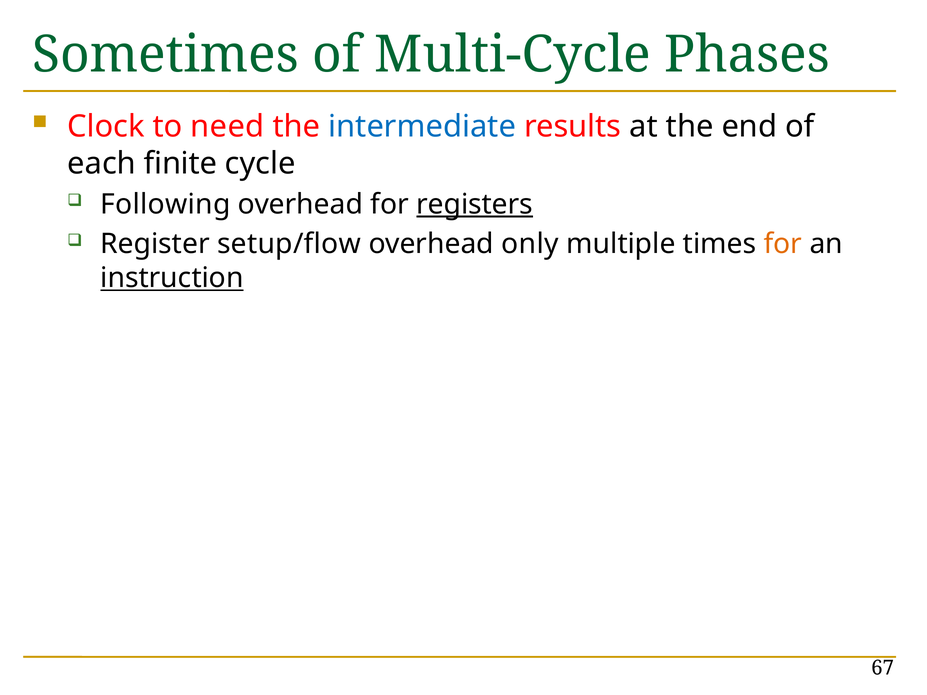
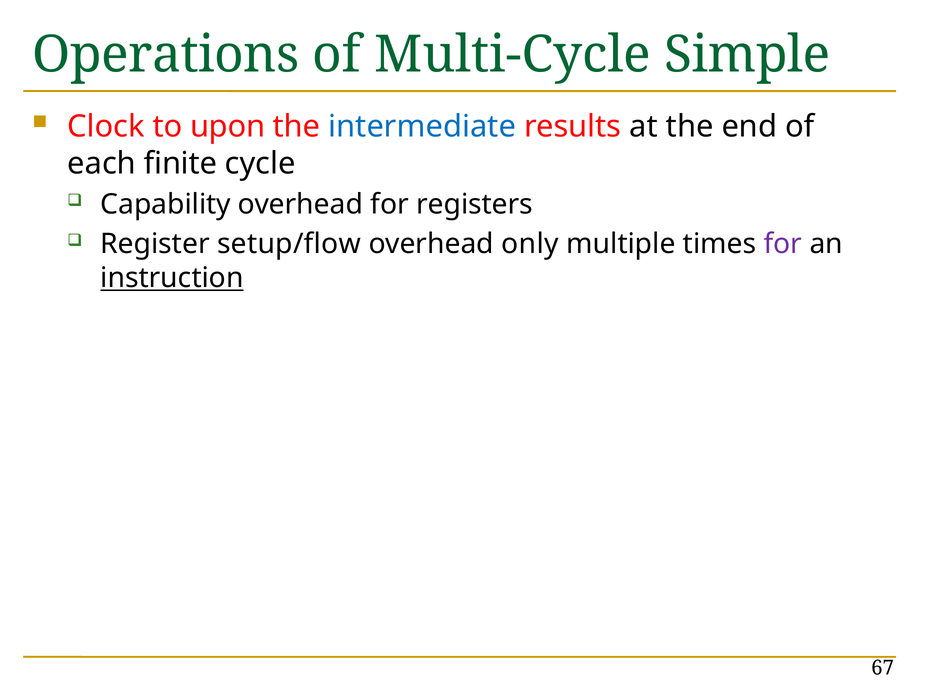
Sometimes: Sometimes -> Operations
Phases: Phases -> Simple
need: need -> upon
Following: Following -> Capability
registers underline: present -> none
for at (783, 244) colour: orange -> purple
